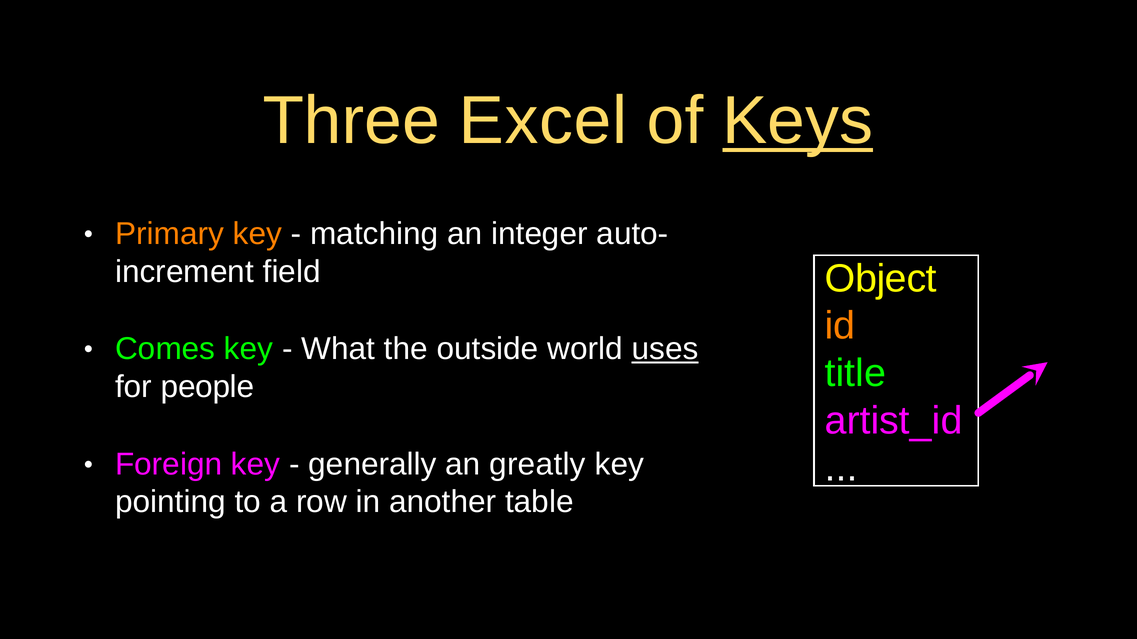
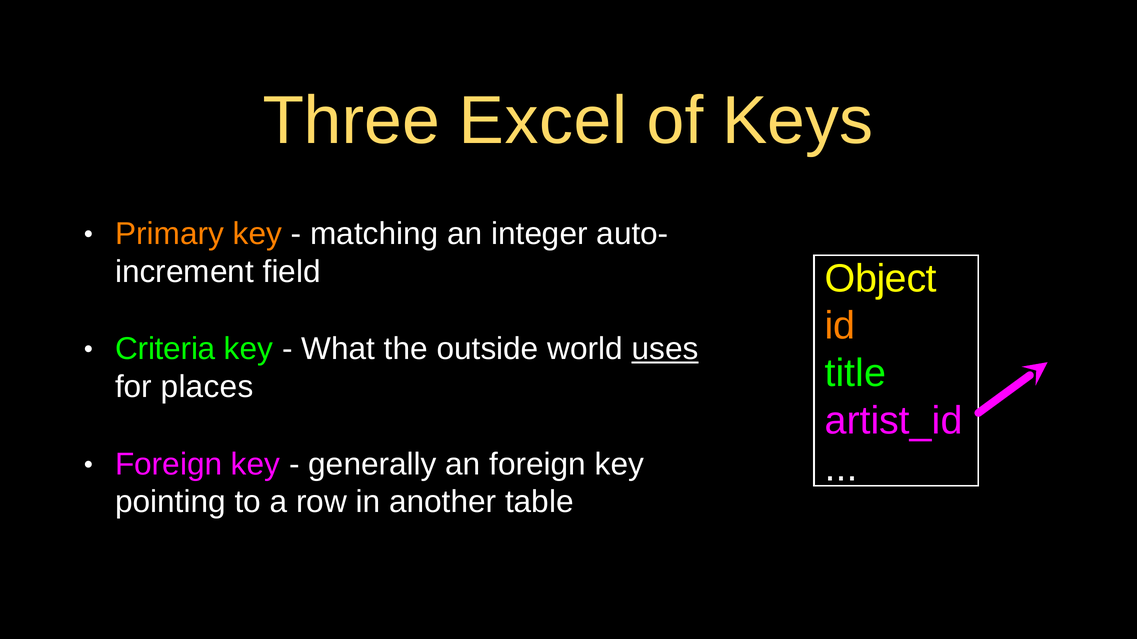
Keys underline: present -> none
Comes: Comes -> Criteria
people: people -> places
an greatly: greatly -> foreign
